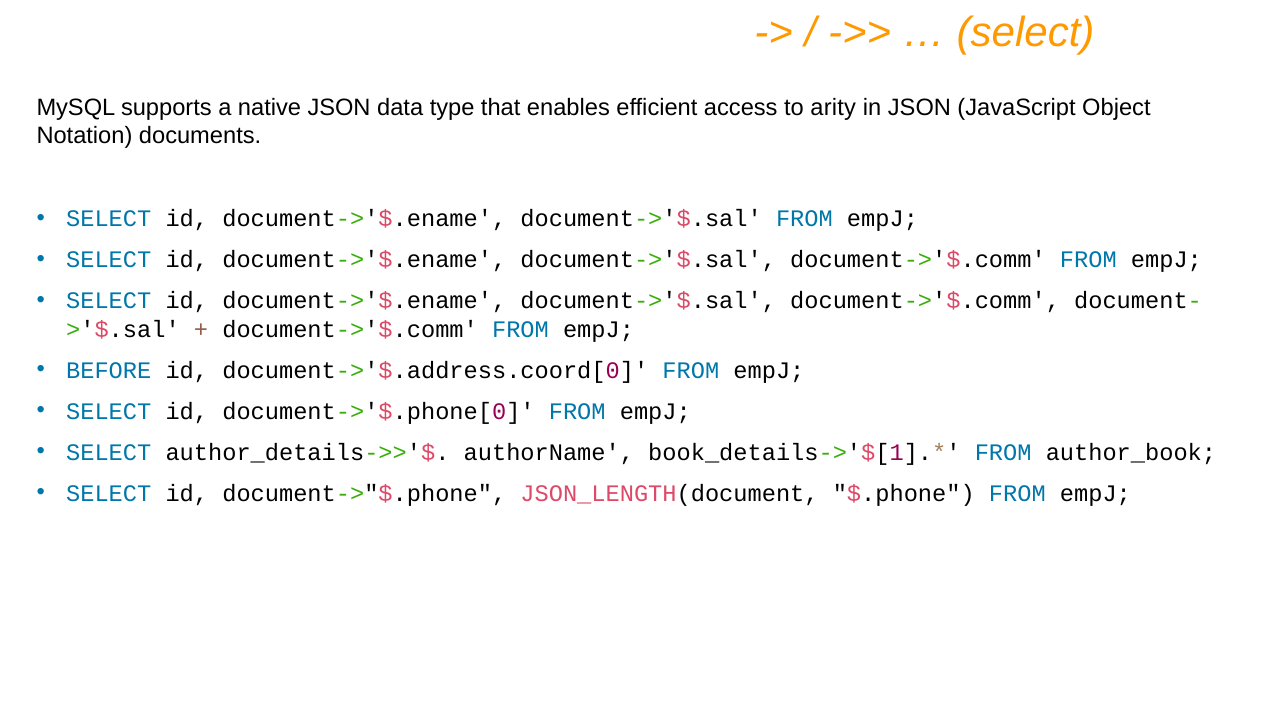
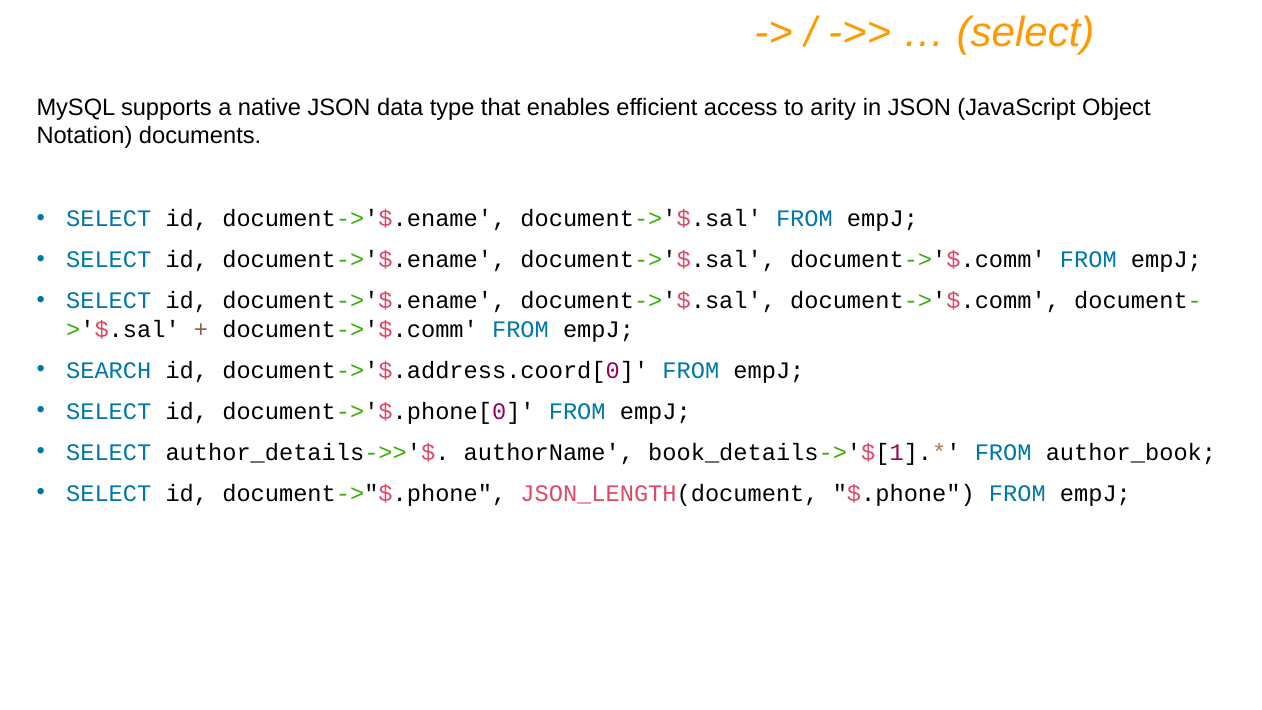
BEFORE: BEFORE -> SEARCH
